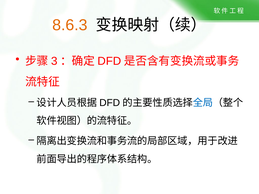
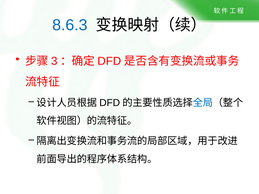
8.6.3 colour: orange -> blue
